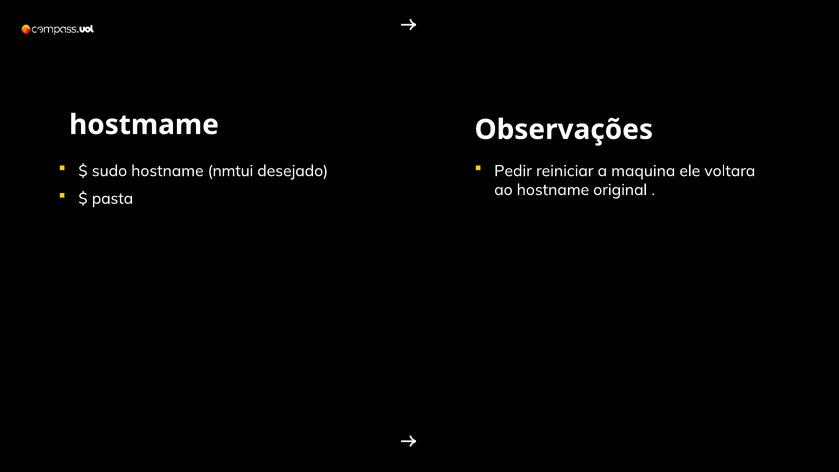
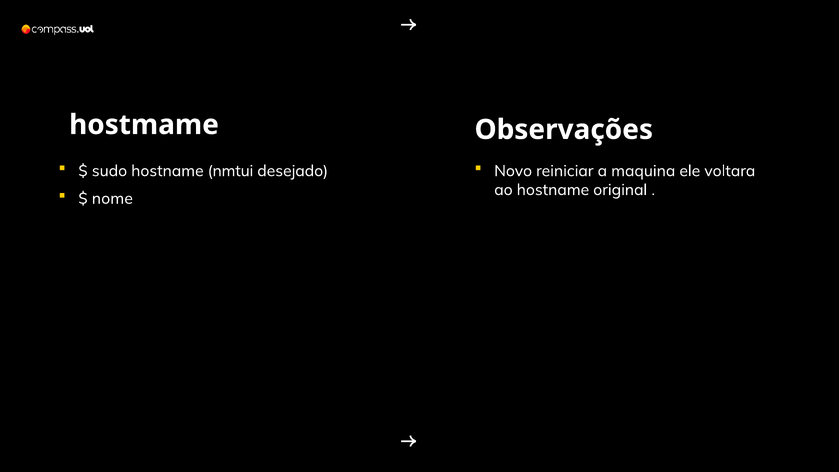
Pedir: Pedir -> Novo
pasta: pasta -> nome
